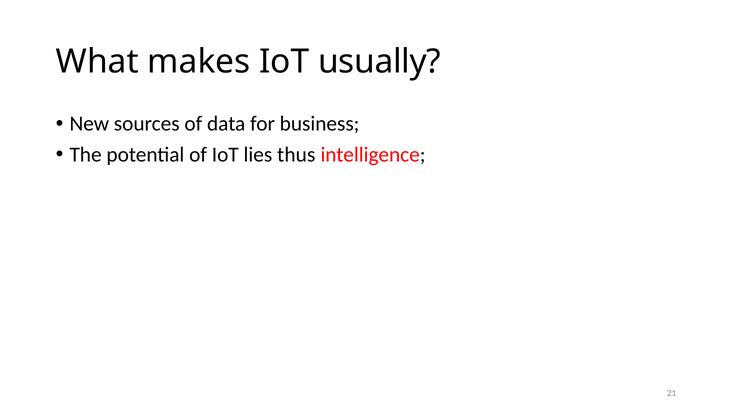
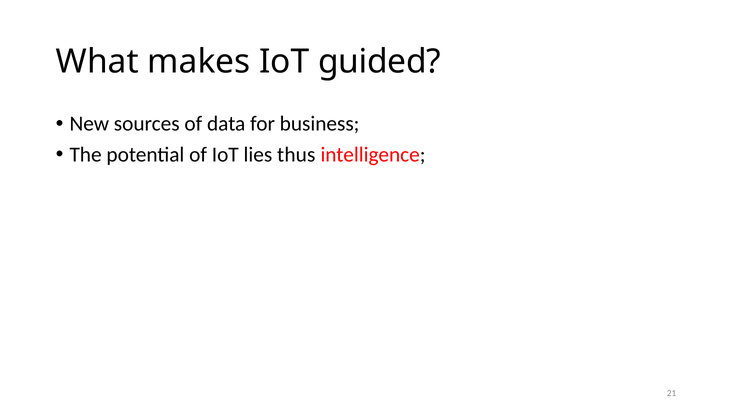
usually: usually -> guided
